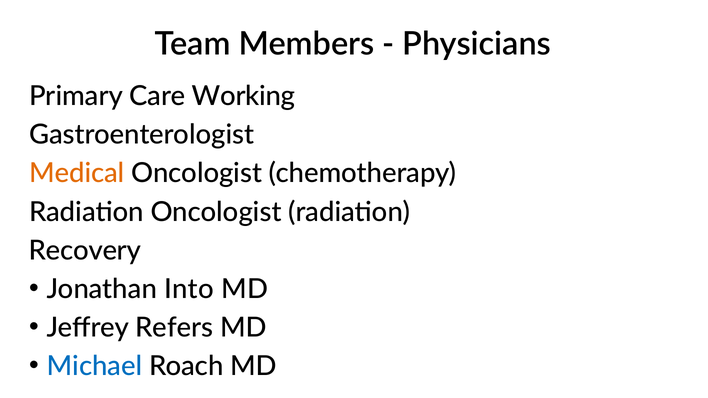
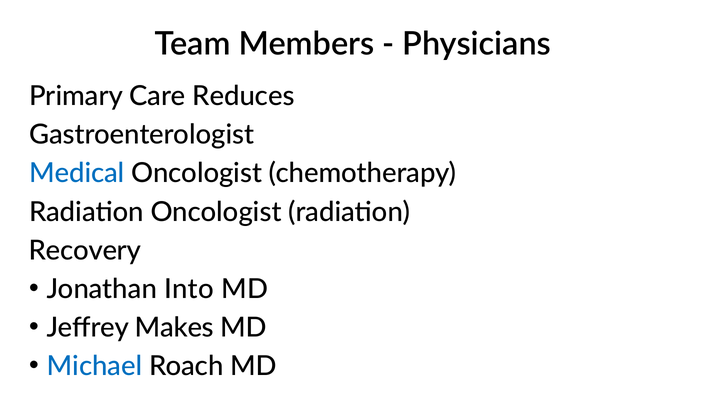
Working: Working -> Reduces
Medical colour: orange -> blue
Refers: Refers -> Makes
